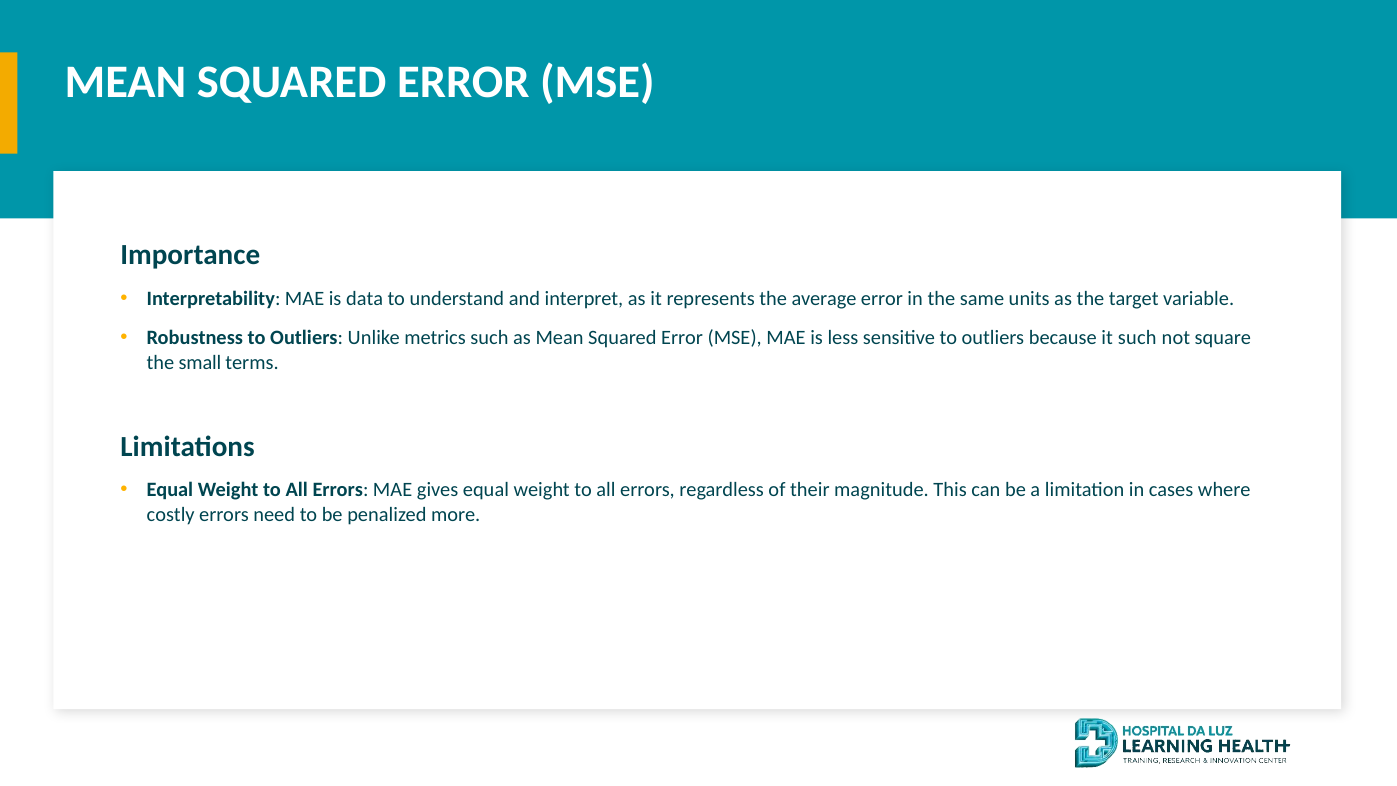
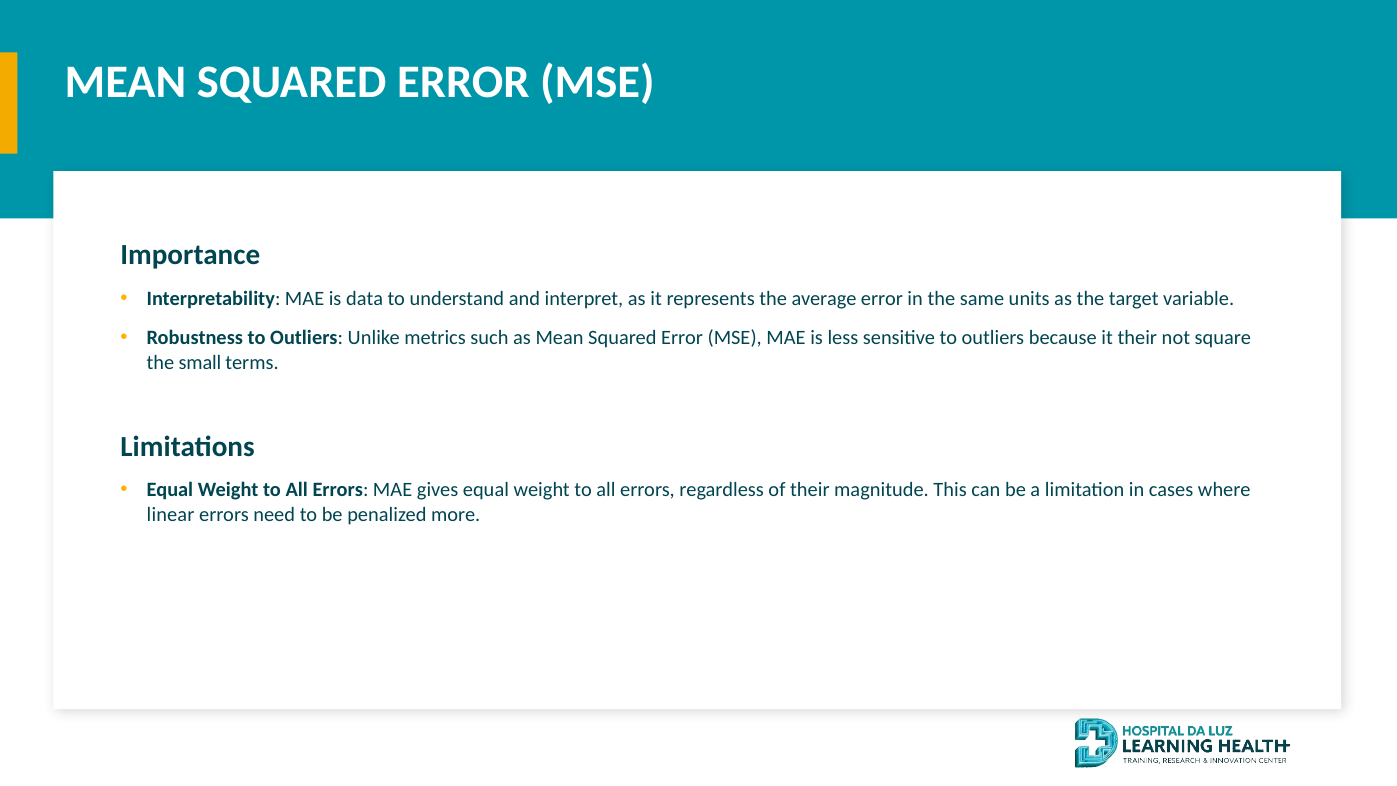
it such: such -> their
costly: costly -> linear
